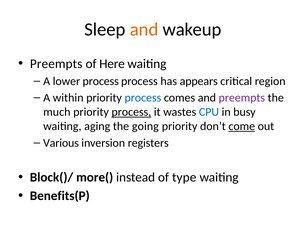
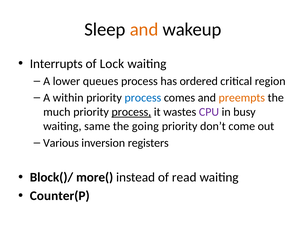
Preempts at (56, 64): Preempts -> Interrupts
Here: Here -> Lock
lower process: process -> queues
appears: appears -> ordered
preempts at (242, 98) colour: purple -> orange
CPU colour: blue -> purple
aging: aging -> same
come underline: present -> none
type: type -> read
Benefits(P: Benefits(P -> Counter(P
